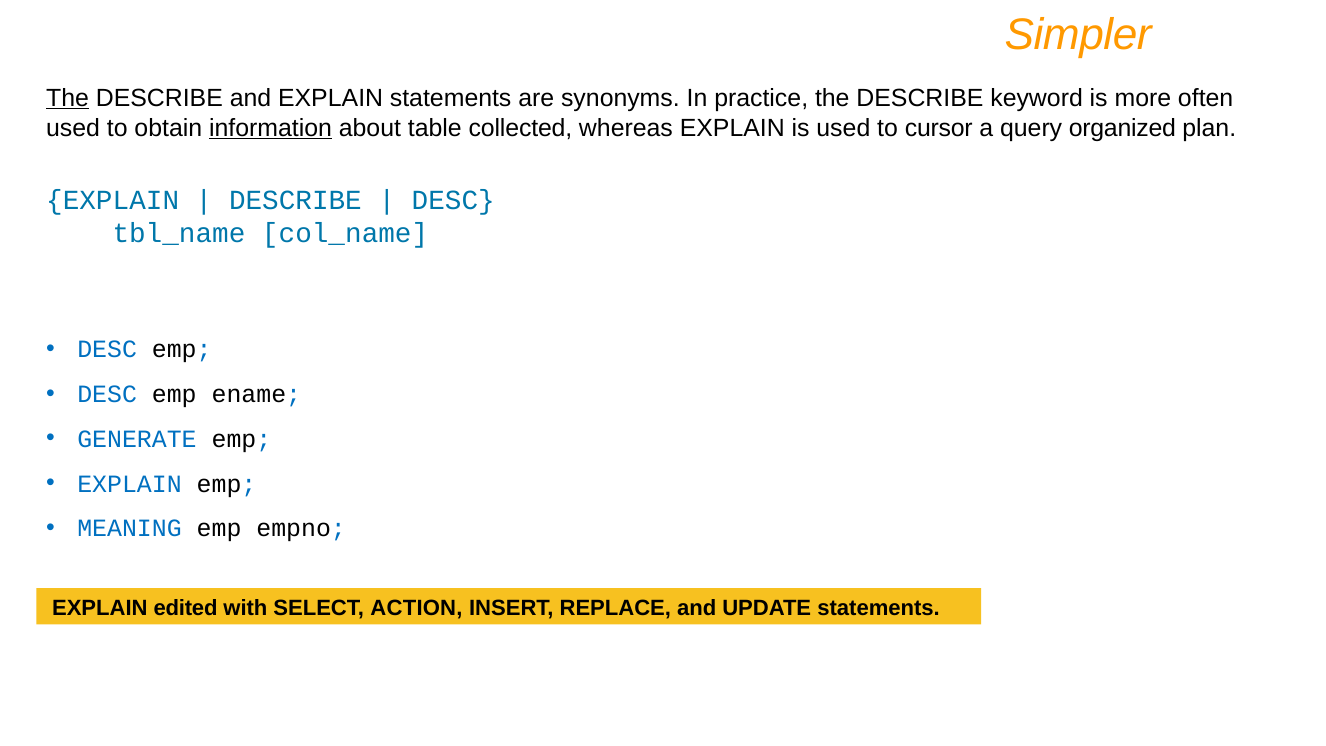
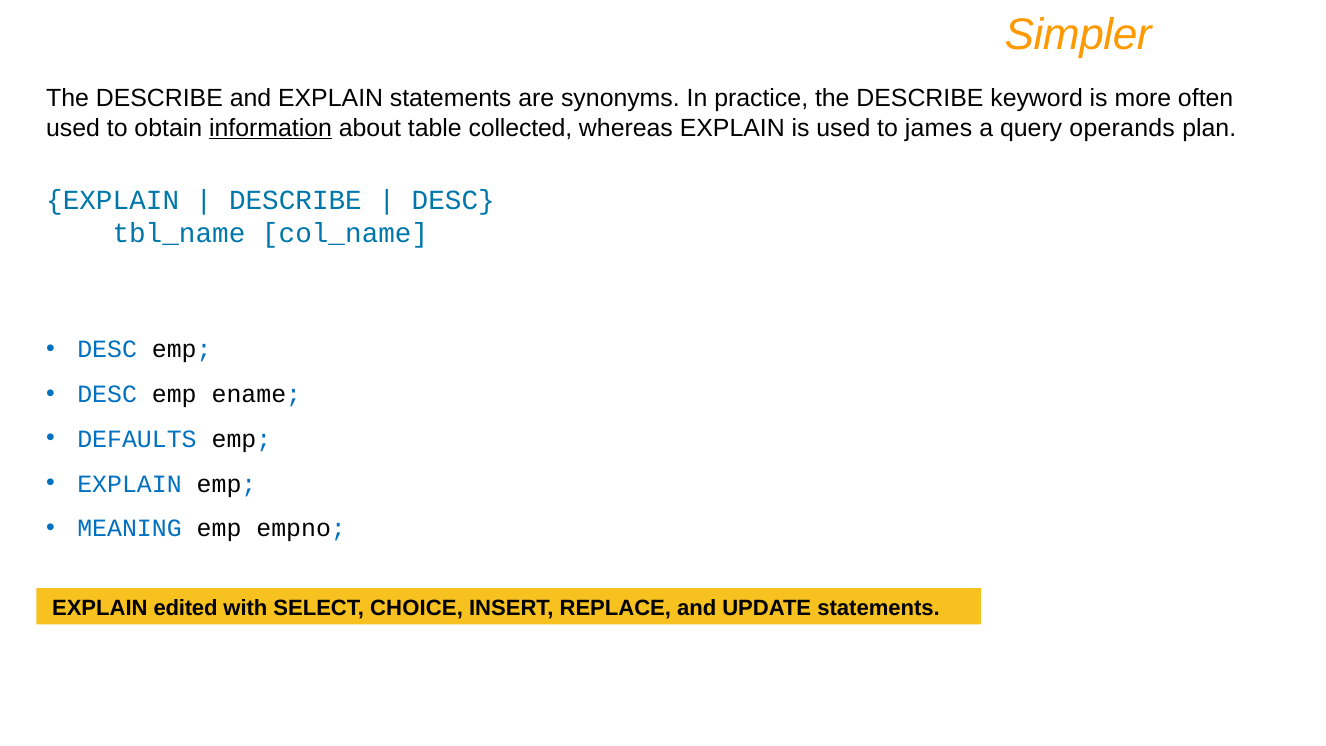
The at (68, 98) underline: present -> none
cursor: cursor -> james
organized: organized -> operands
GENERATE: GENERATE -> DEFAULTS
ACTION: ACTION -> CHOICE
